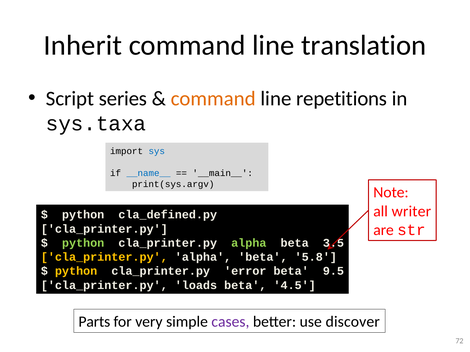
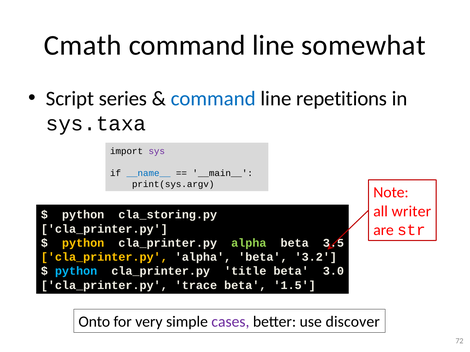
Inherit: Inherit -> Cmath
translation: translation -> somewhat
command at (213, 99) colour: orange -> blue
sys colour: blue -> purple
cla_defined.py: cla_defined.py -> cla_storing.py
python at (83, 243) colour: light green -> yellow
5.8: 5.8 -> 3.2
python at (76, 271) colour: yellow -> light blue
error: error -> title
9.5: 9.5 -> 3.0
loads: loads -> trace
4.5: 4.5 -> 1.5
Parts: Parts -> Onto
